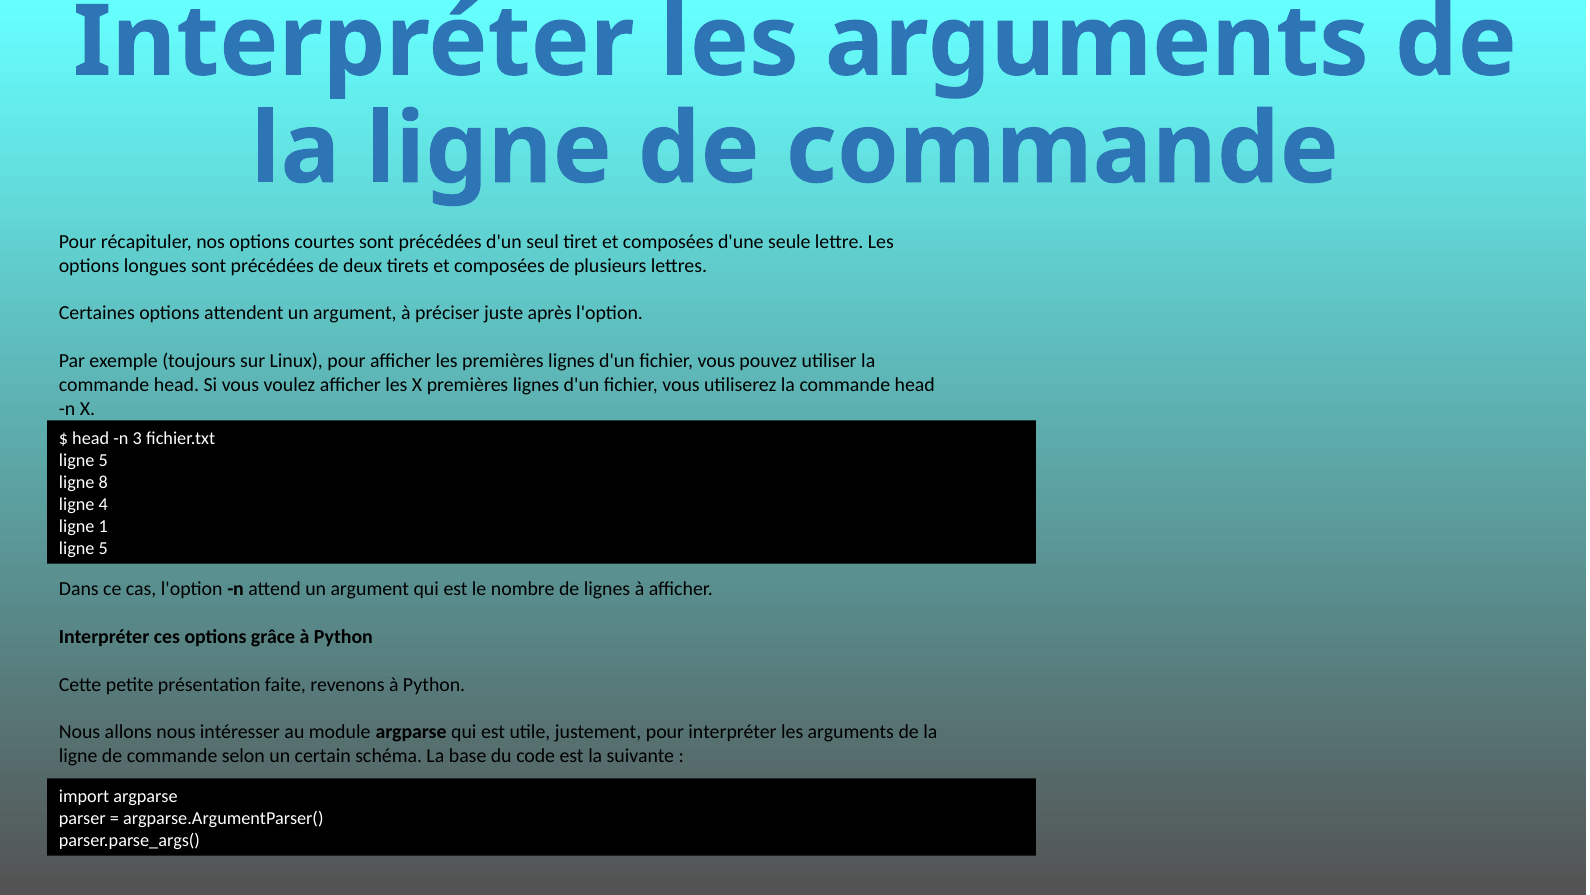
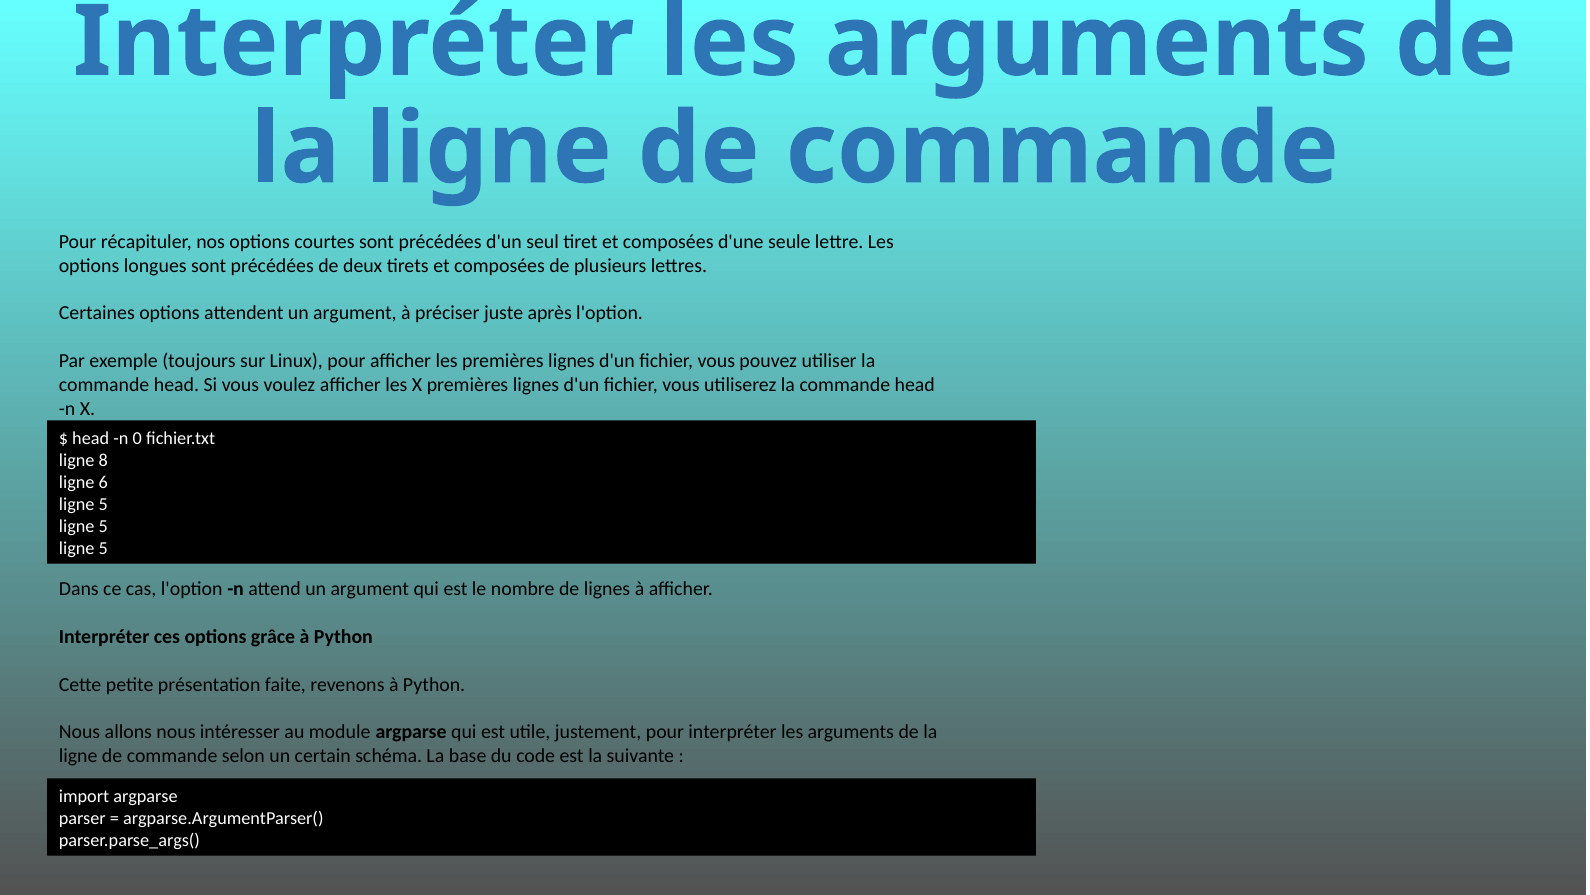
3: 3 -> 0
5 at (103, 460): 5 -> 8
8: 8 -> 6
4 at (103, 504): 4 -> 5
1 at (103, 526): 1 -> 5
